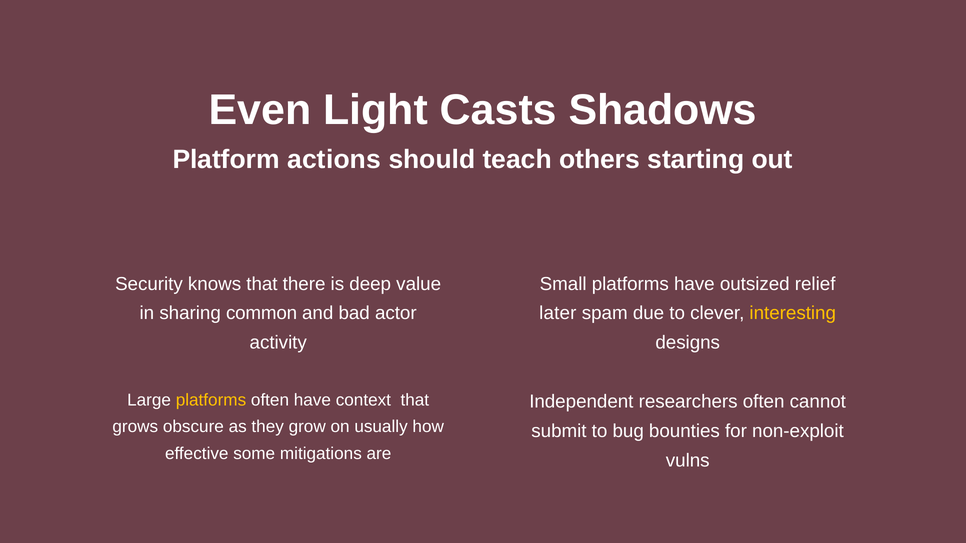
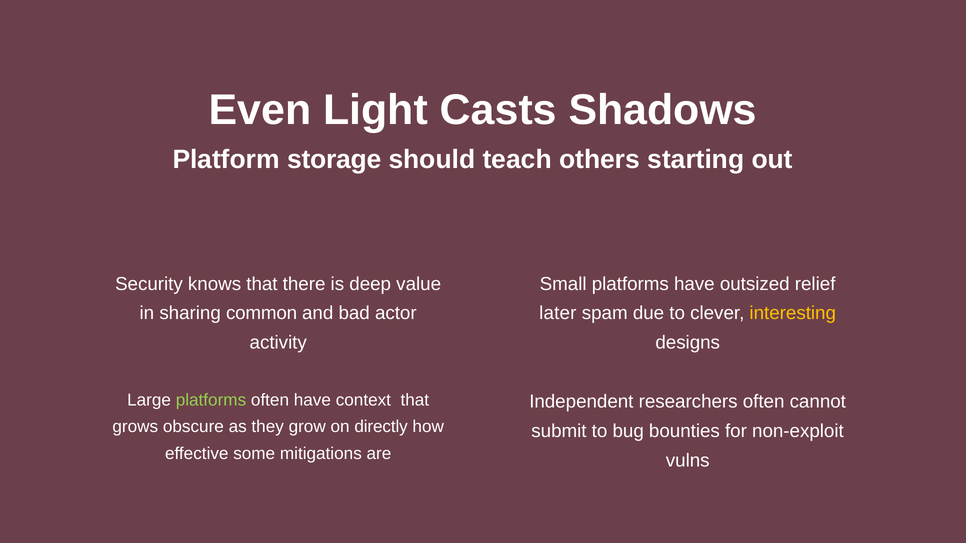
actions: actions -> storage
platforms at (211, 400) colour: yellow -> light green
usually: usually -> directly
